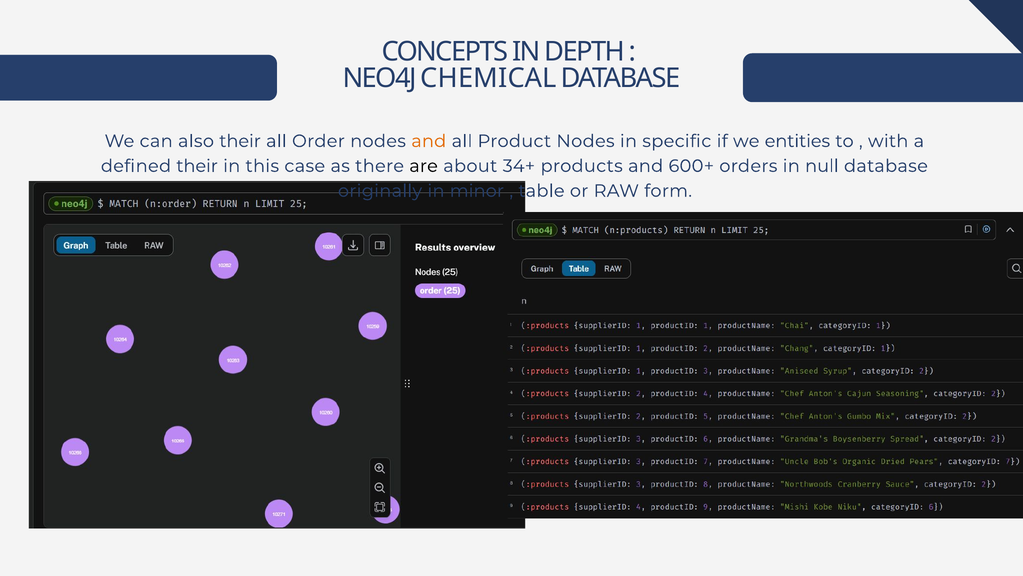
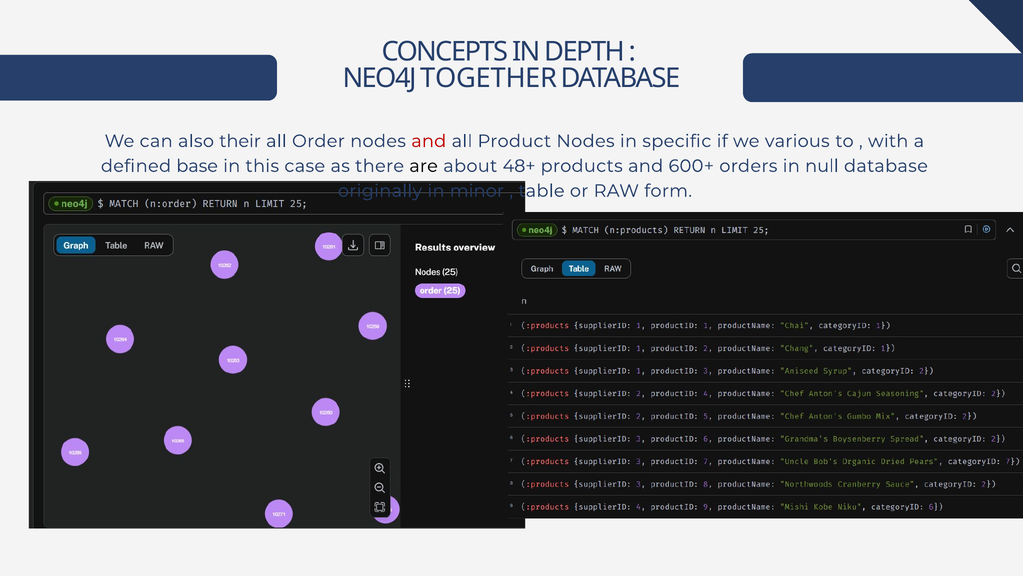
CHEMICAL: CHEMICAL -> TOGETHER
and at (429, 141) colour: orange -> red
entities: entities -> various
defined their: their -> base
34+: 34+ -> 48+
